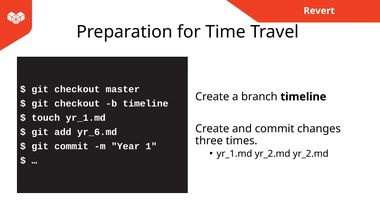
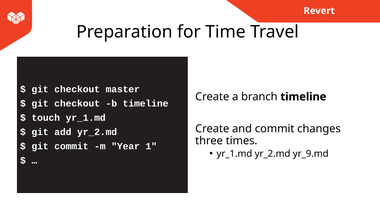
add yr_6.md: yr_6.md -> yr_2.md
yr_2.md yr_2.md: yr_2.md -> yr_9.md
